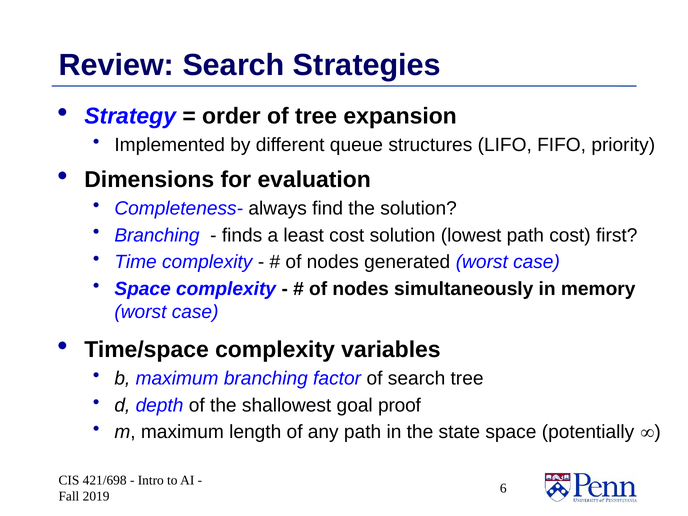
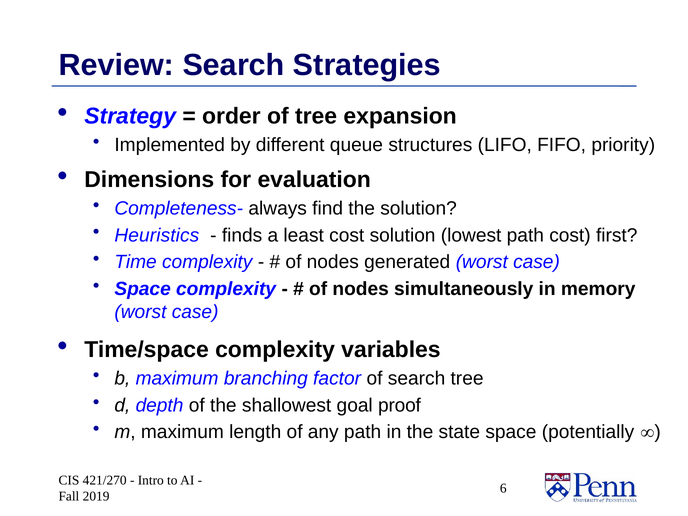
Branching at (157, 235): Branching -> Heuristics
421/698: 421/698 -> 421/270
